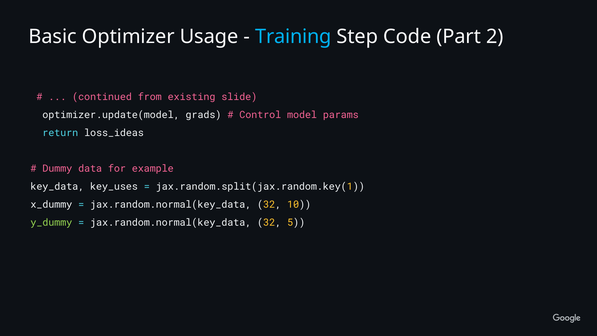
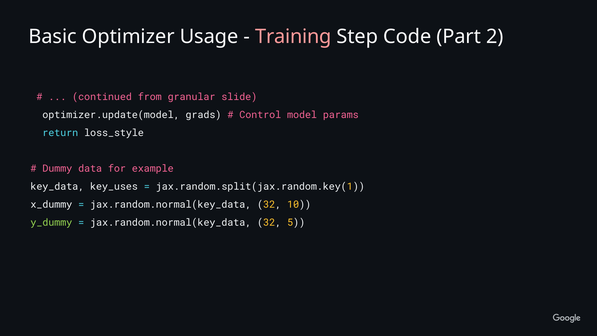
Training colour: light blue -> pink
existing: existing -> granular
loss_ideas: loss_ideas -> loss_style
